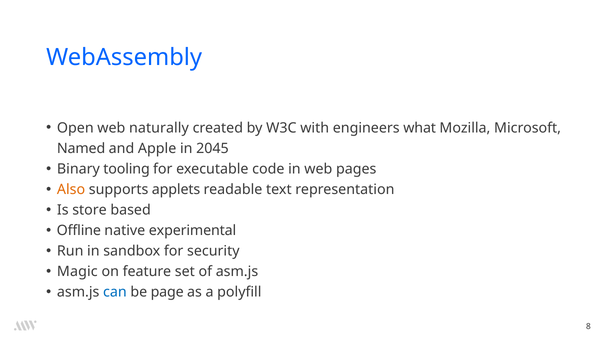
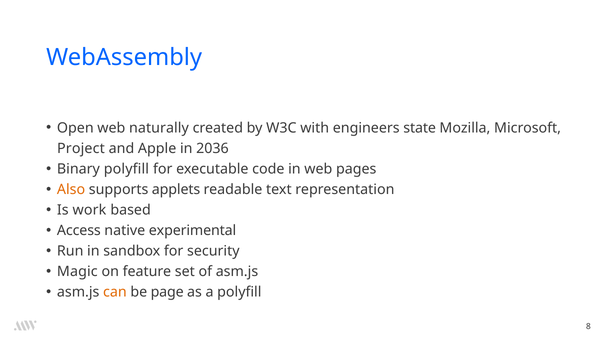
what: what -> state
Named: Named -> Project
2045: 2045 -> 2036
Binary tooling: tooling -> polyfill
store: store -> work
Offline: Offline -> Access
can colour: blue -> orange
